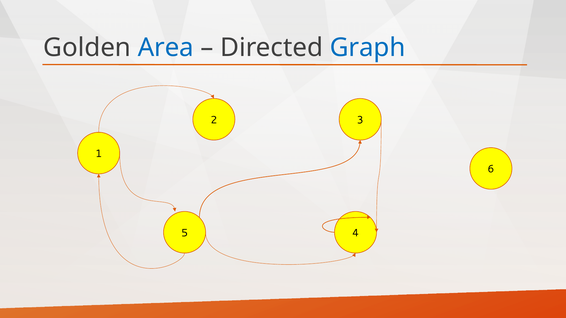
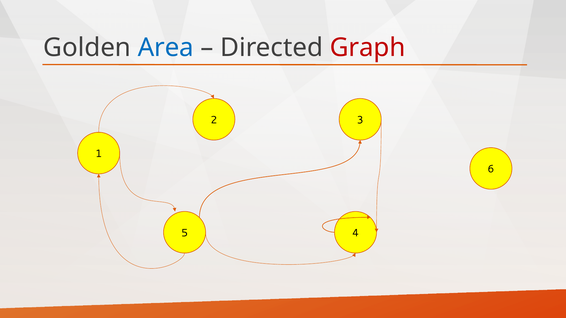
Graph colour: blue -> red
